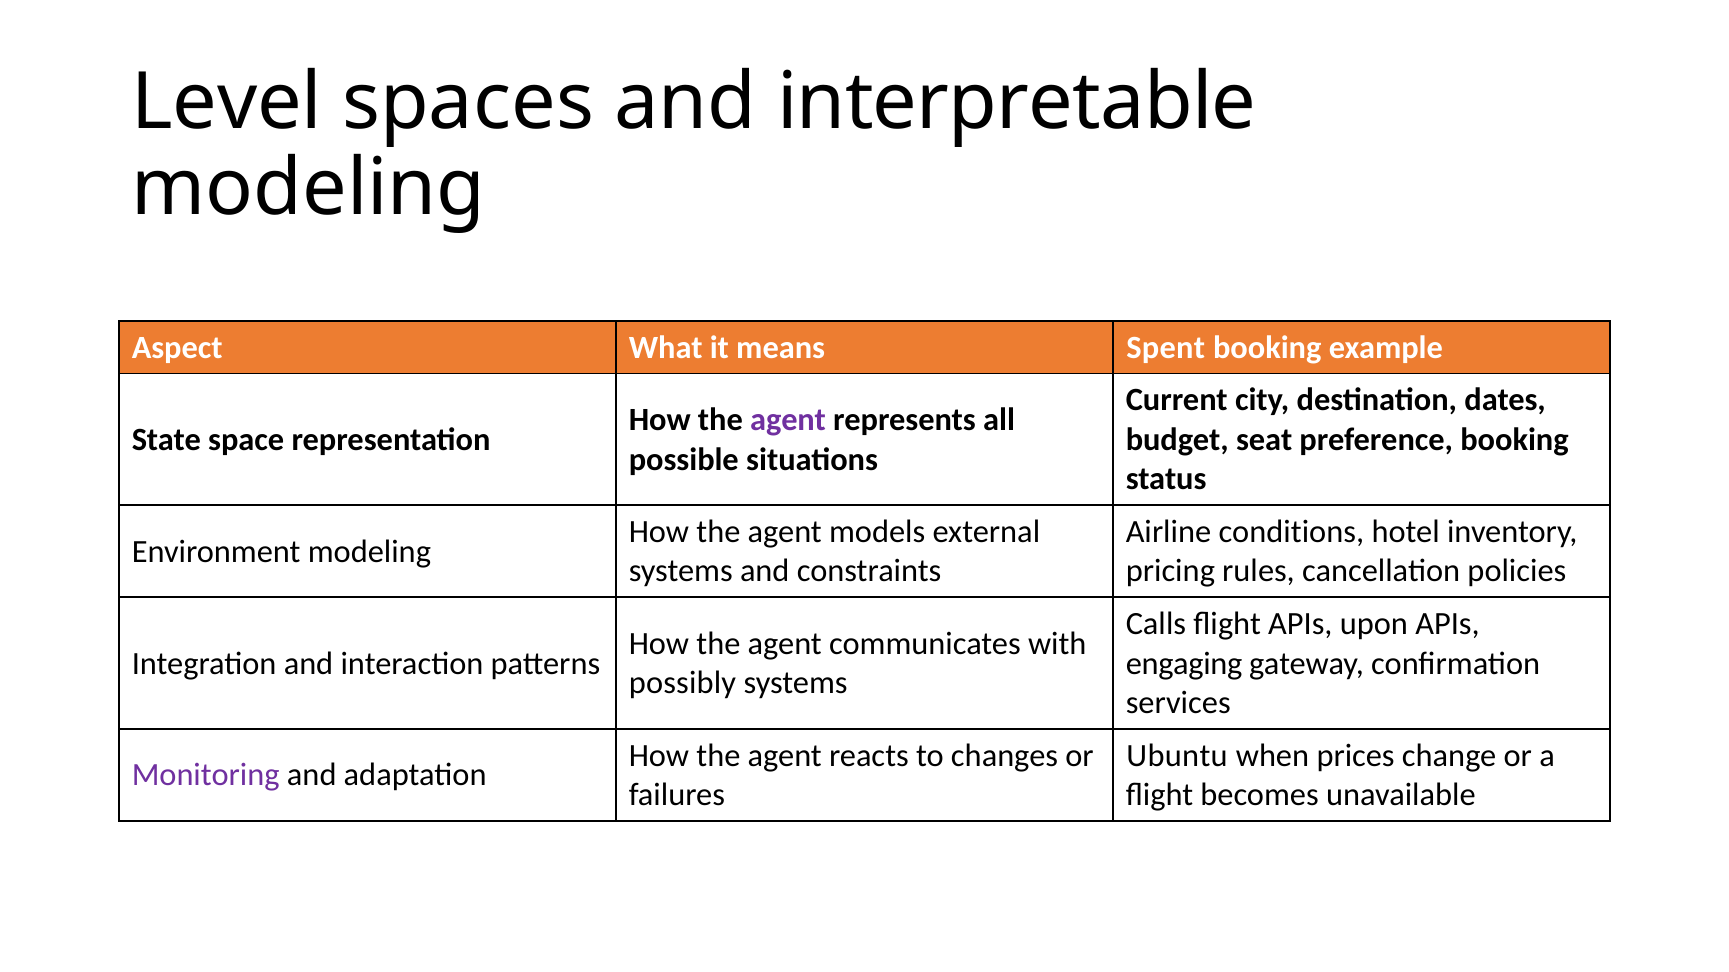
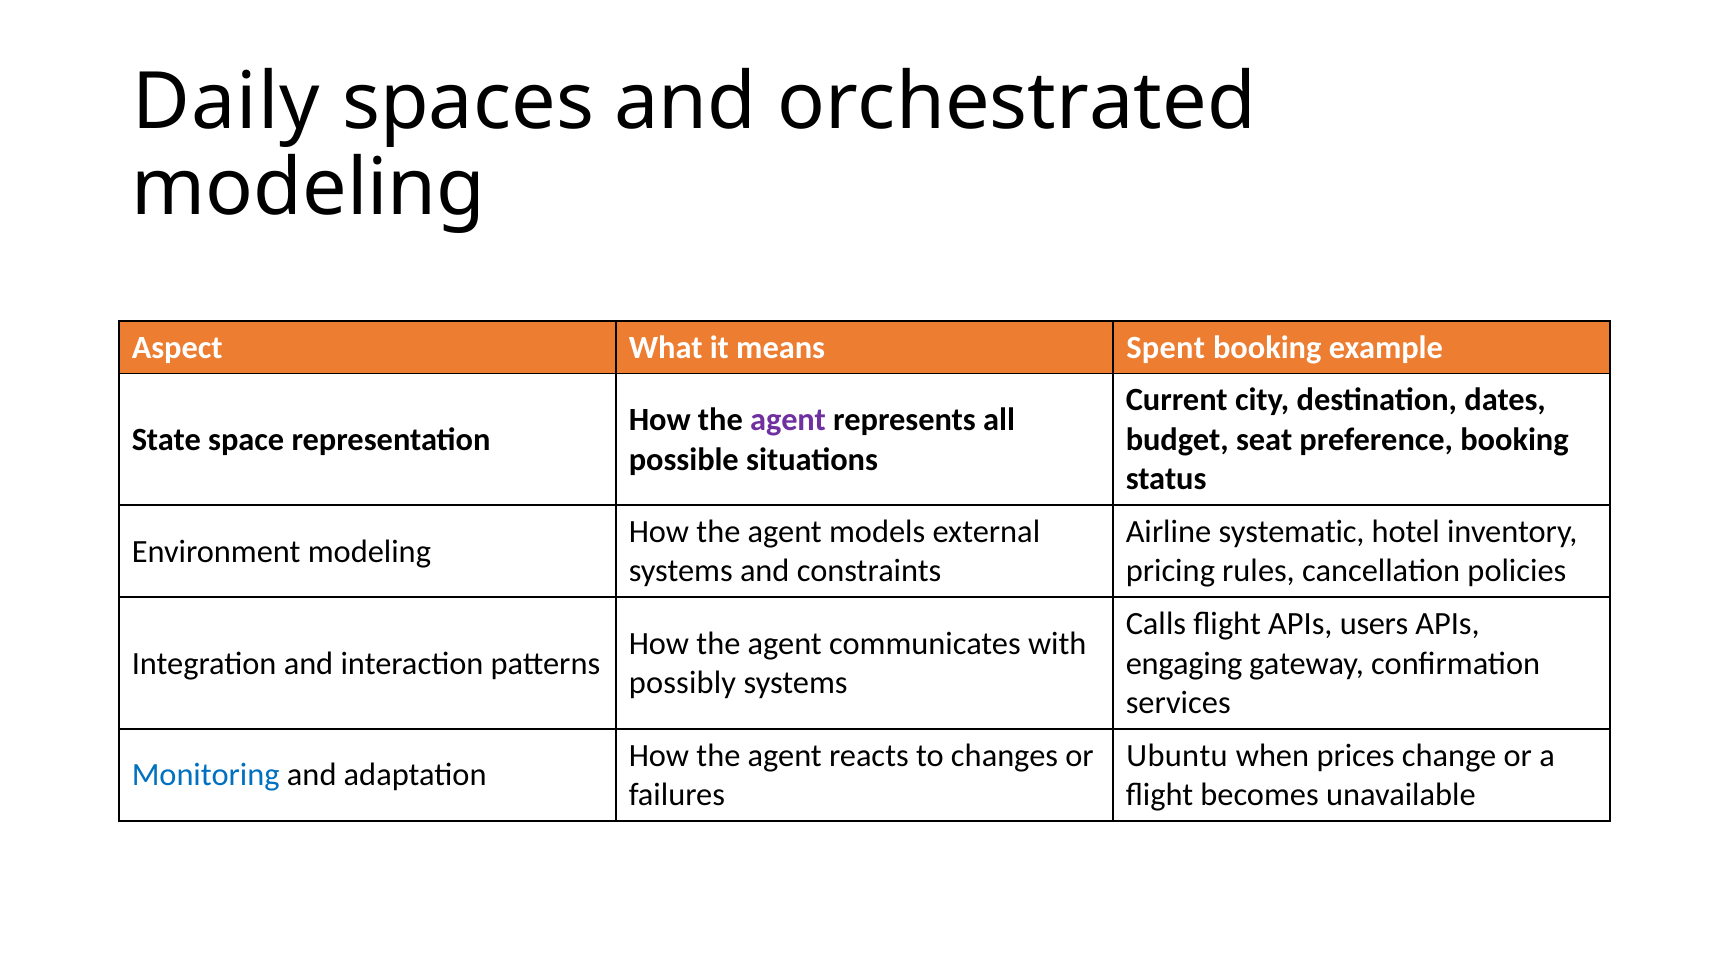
Level: Level -> Daily
interpretable: interpretable -> orchestrated
conditions: conditions -> systematic
upon: upon -> users
Monitoring colour: purple -> blue
